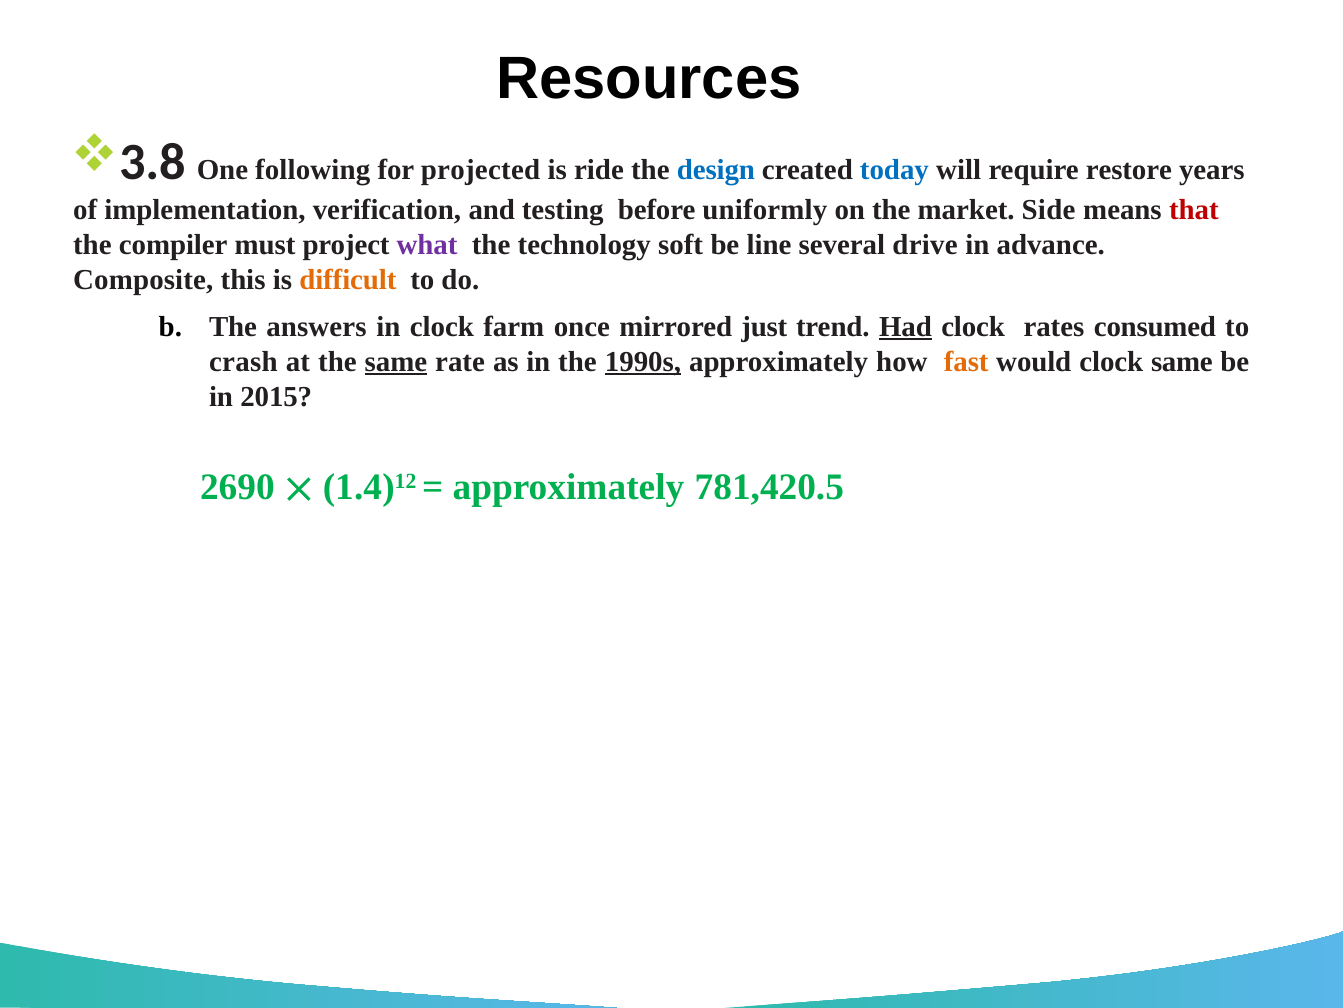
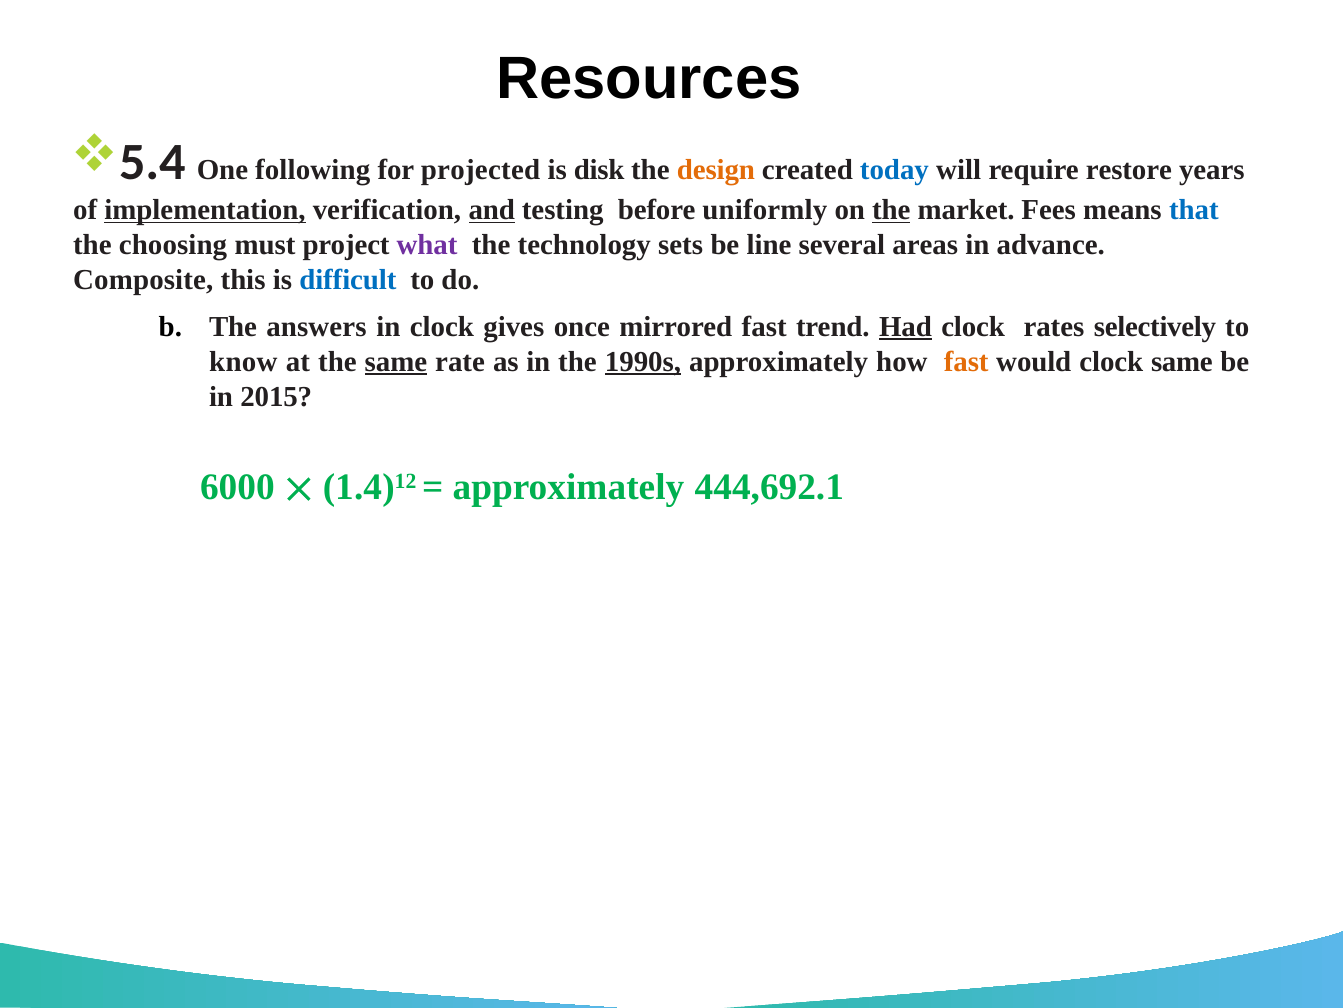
3.8: 3.8 -> 5.4
ride: ride -> disk
design colour: blue -> orange
implementation underline: none -> present
and underline: none -> present
the at (891, 210) underline: none -> present
Side: Side -> Fees
that colour: red -> blue
compiler: compiler -> choosing
soft: soft -> sets
drive: drive -> areas
difficult colour: orange -> blue
farm: farm -> gives
mirrored just: just -> fast
consumed: consumed -> selectively
crash: crash -> know
2690: 2690 -> 6000
781,420.5: 781,420.5 -> 444,692.1
